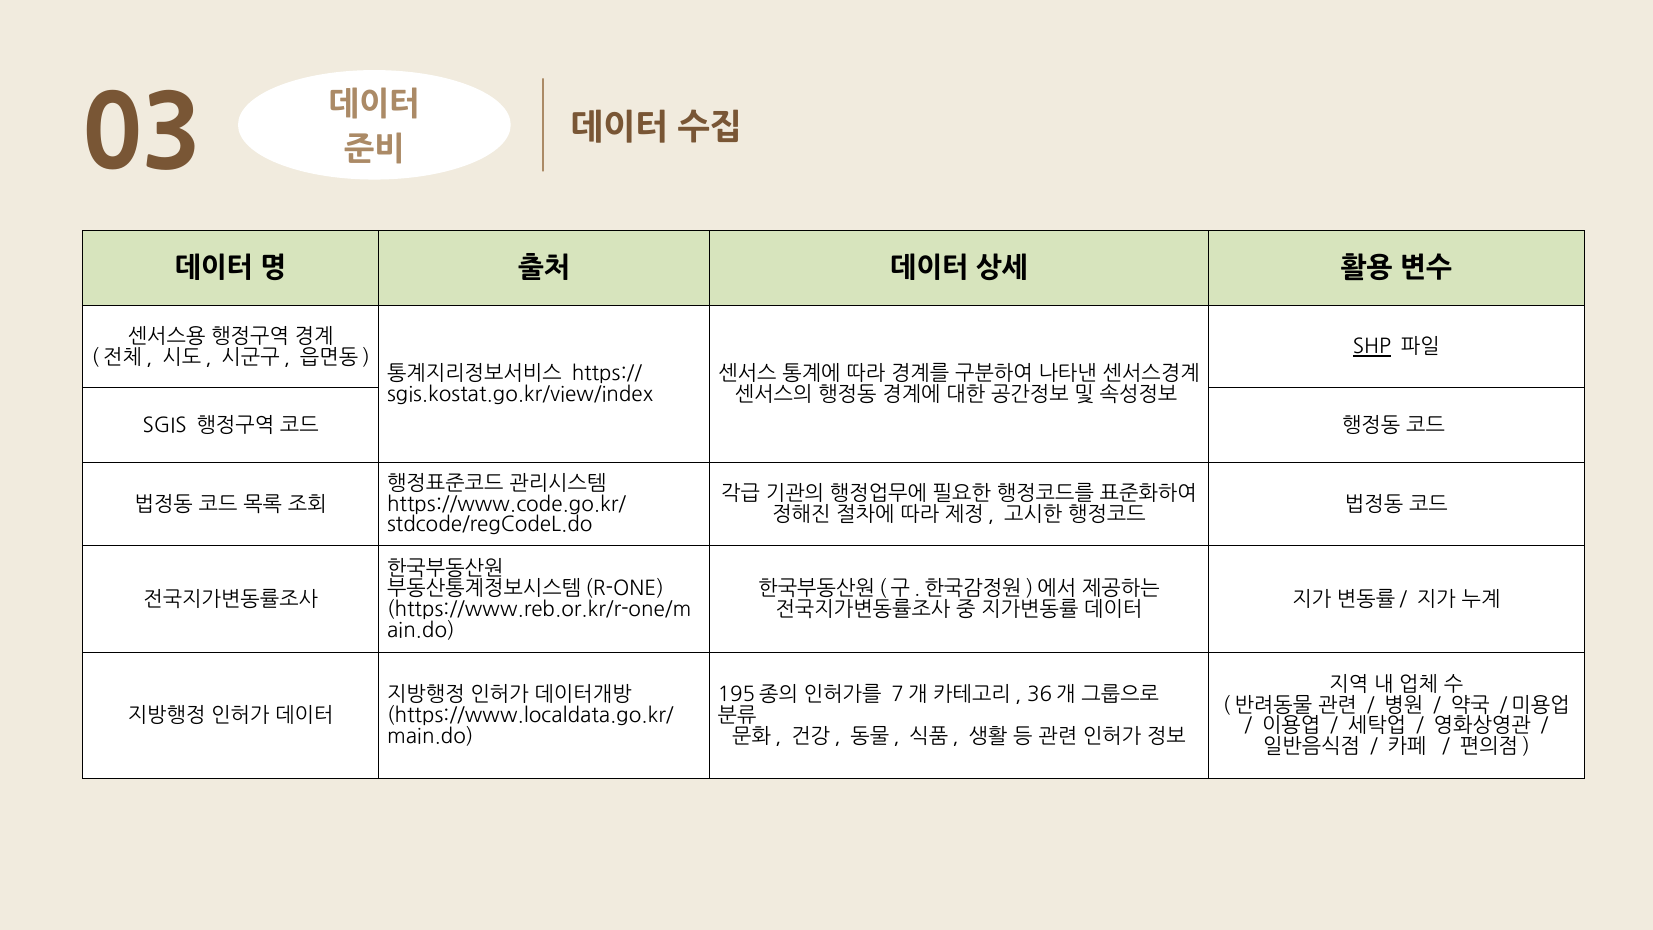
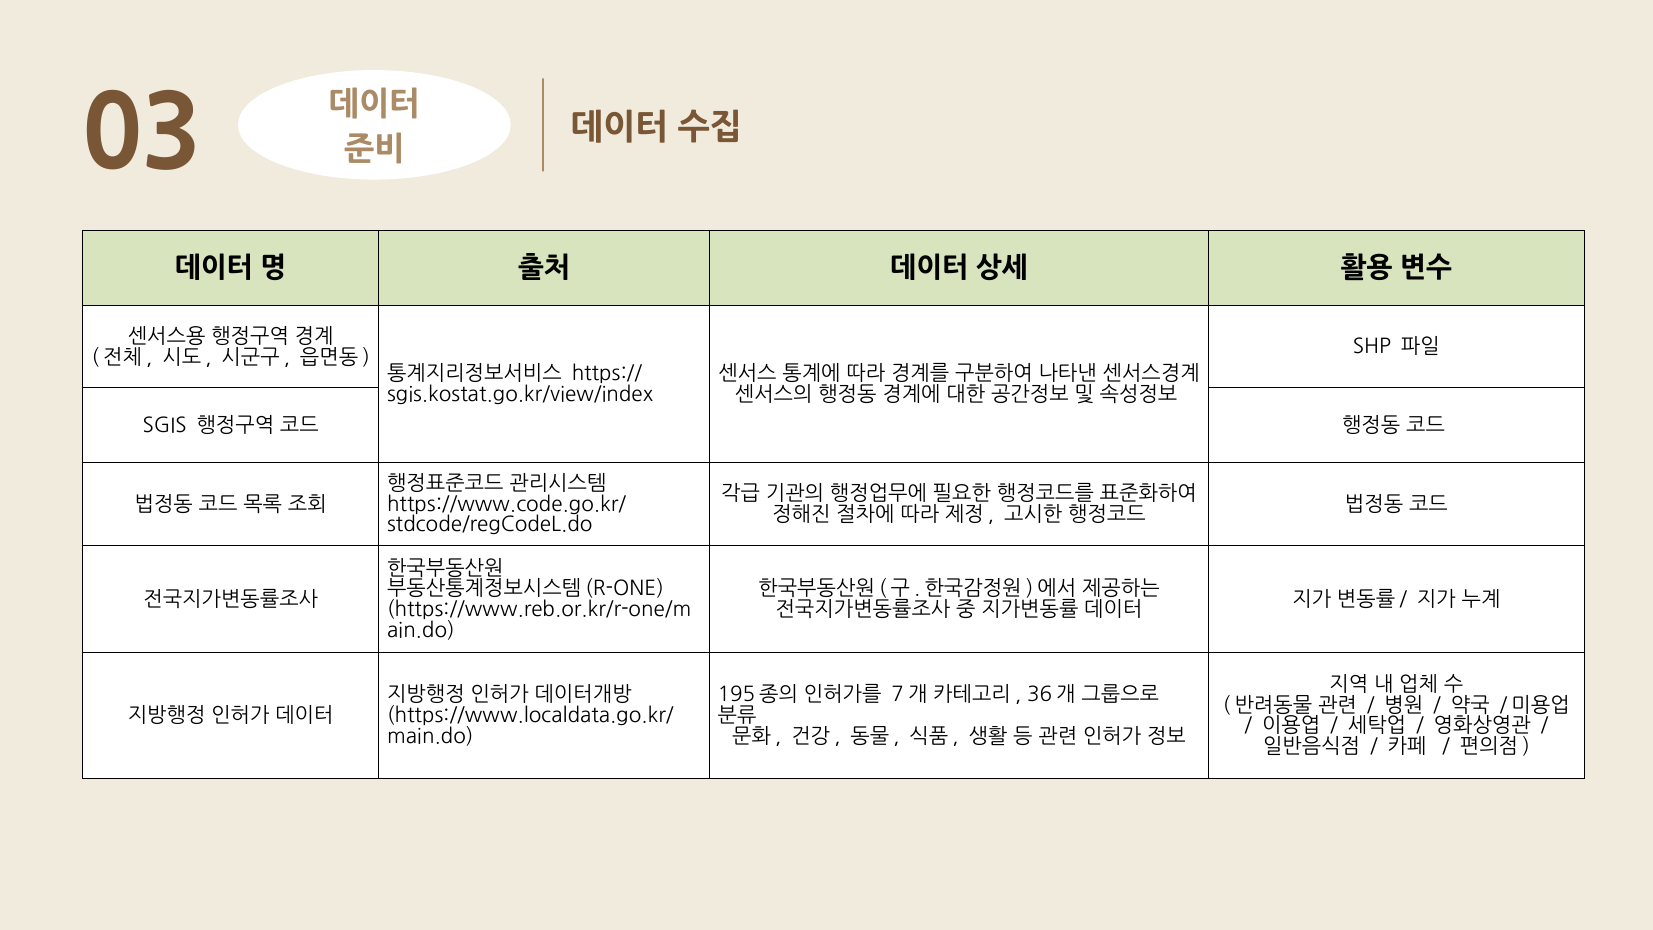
SHP underline: present -> none
